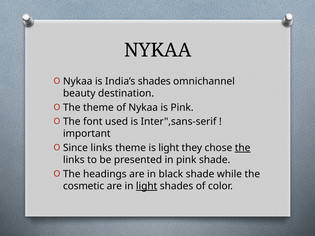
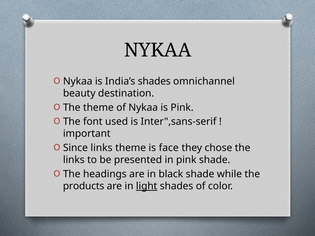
is light: light -> face
the at (243, 148) underline: present -> none
cosmetic: cosmetic -> products
